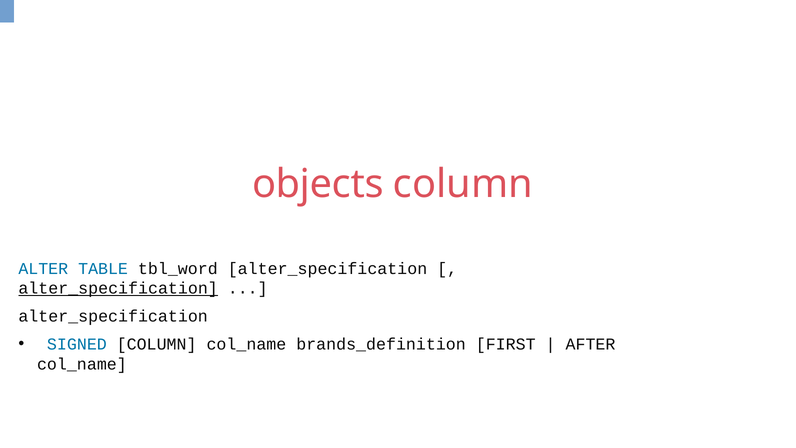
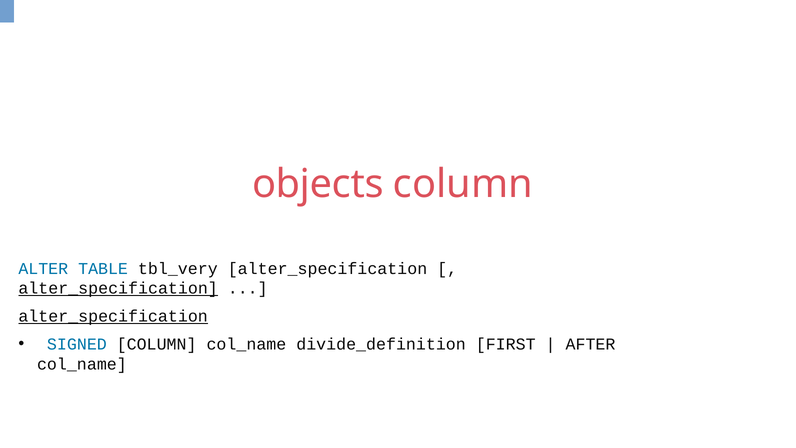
tbl_word: tbl_word -> tbl_very
alter_specification at (113, 316) underline: none -> present
brands_definition: brands_definition -> divide_definition
